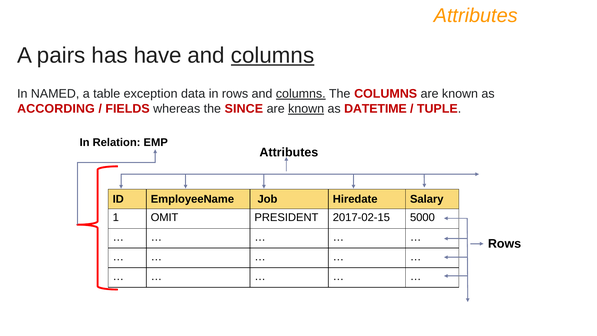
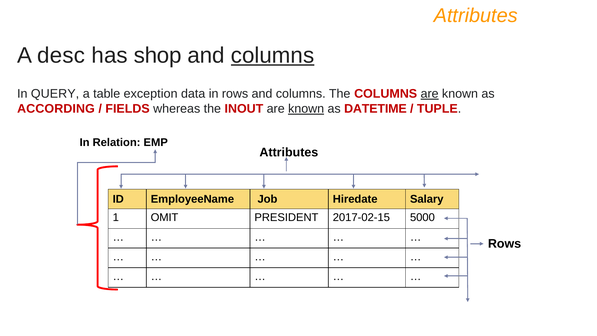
pairs: pairs -> desc
have: have -> shop
NAMED: NAMED -> QUERY
columns at (301, 94) underline: present -> none
are at (430, 94) underline: none -> present
SINCE: SINCE -> INOUT
